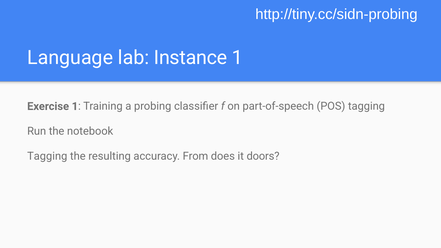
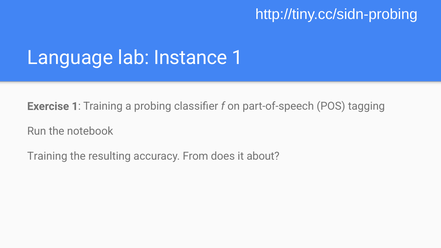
Tagging at (47, 156): Tagging -> Training
doors: doors -> about
